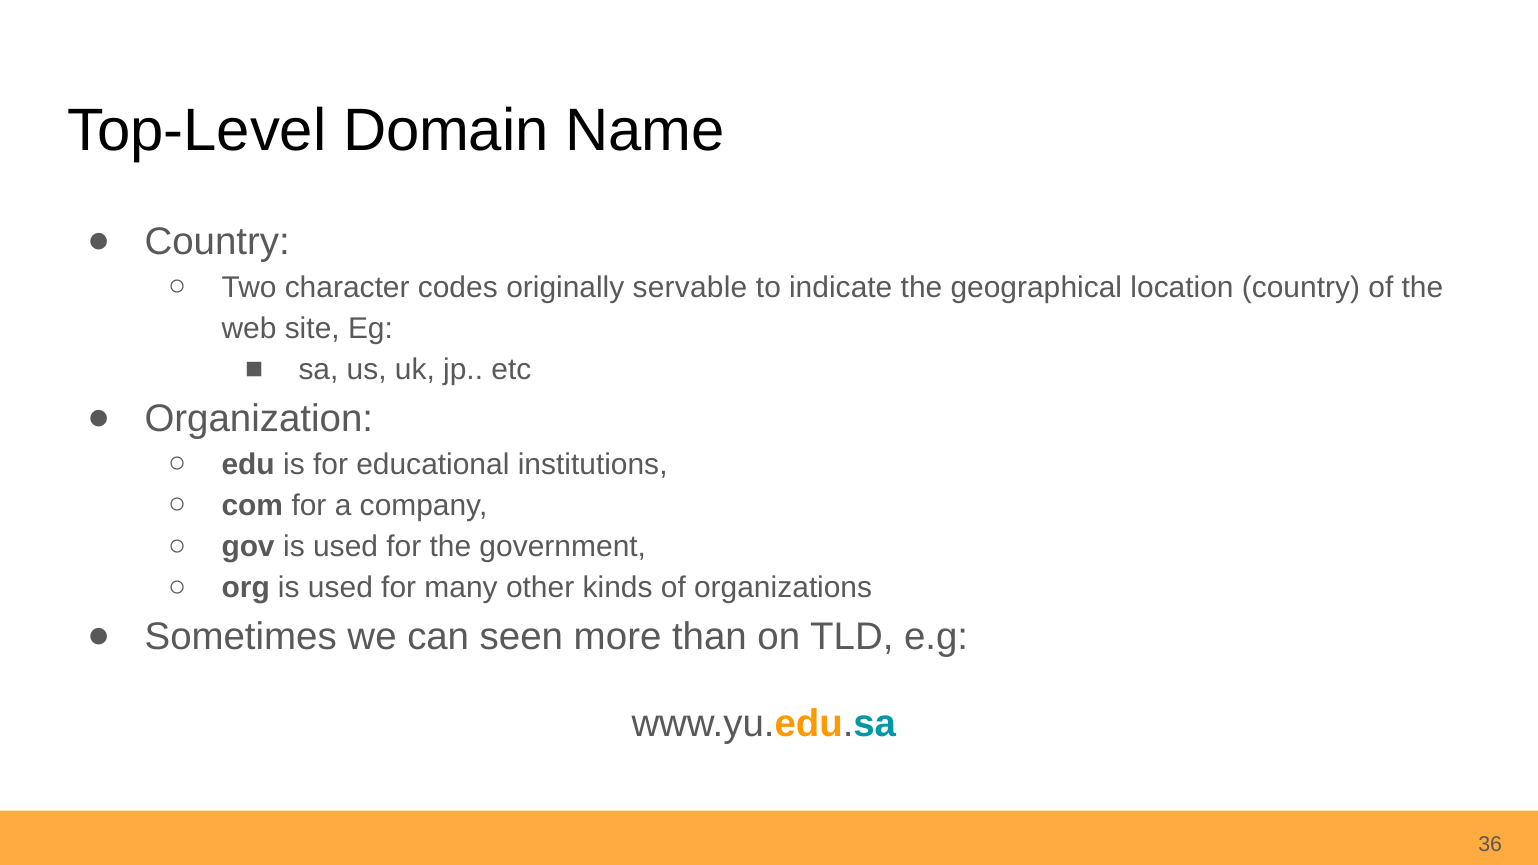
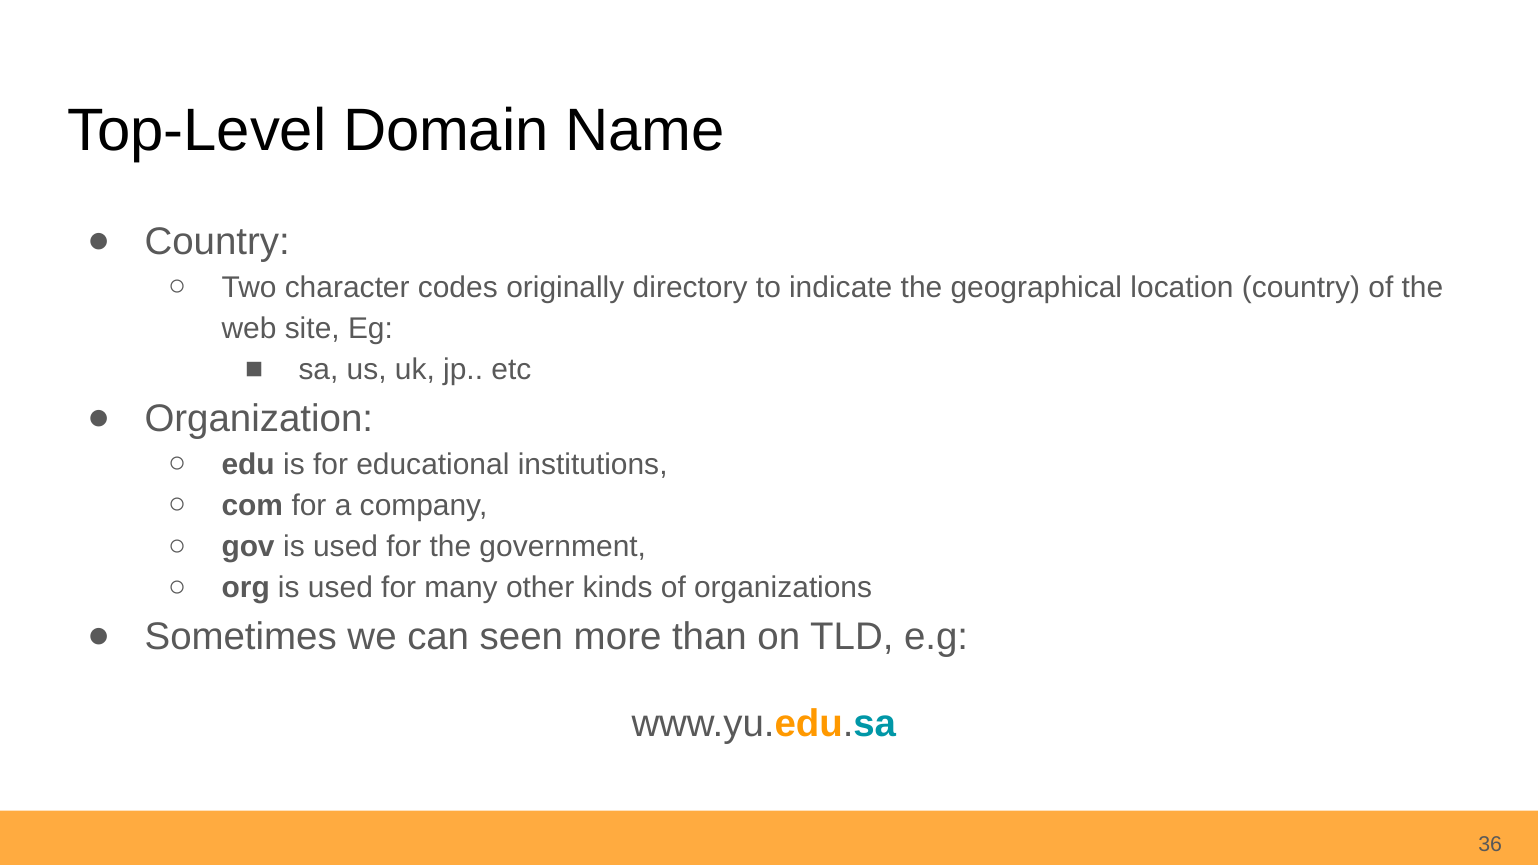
servable: servable -> directory
